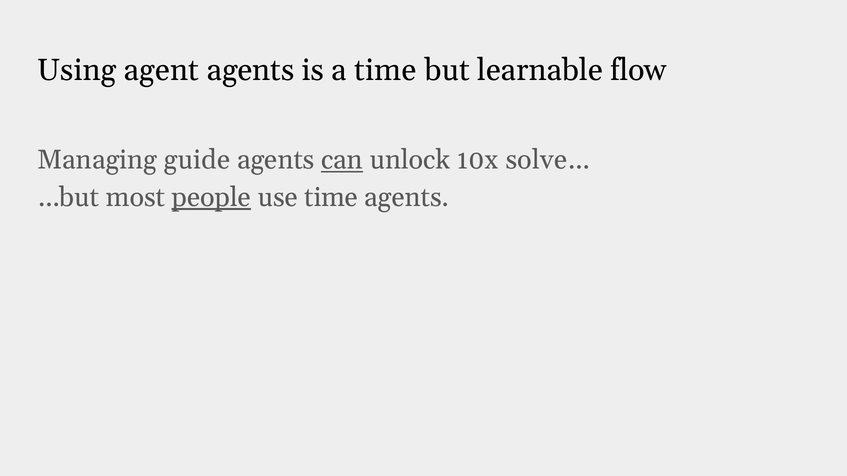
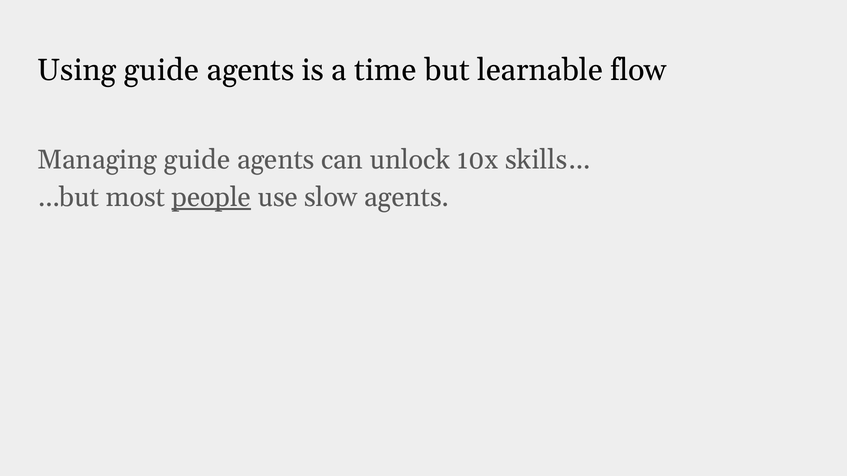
Using agent: agent -> guide
can underline: present -> none
solve…: solve… -> skills…
use time: time -> slow
